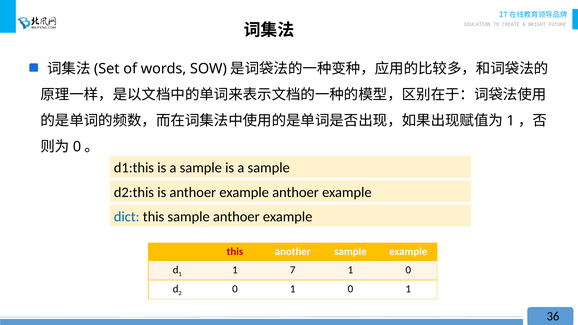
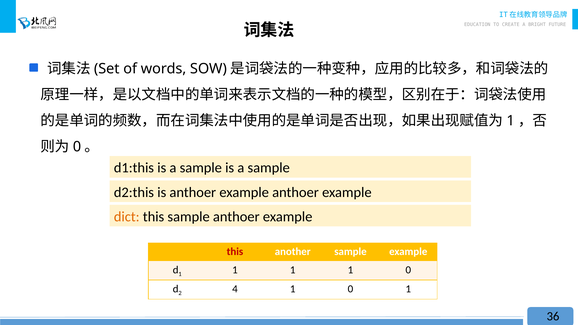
dict colour: blue -> orange
7 at (293, 270): 7 -> 1
0 at (235, 289): 0 -> 4
